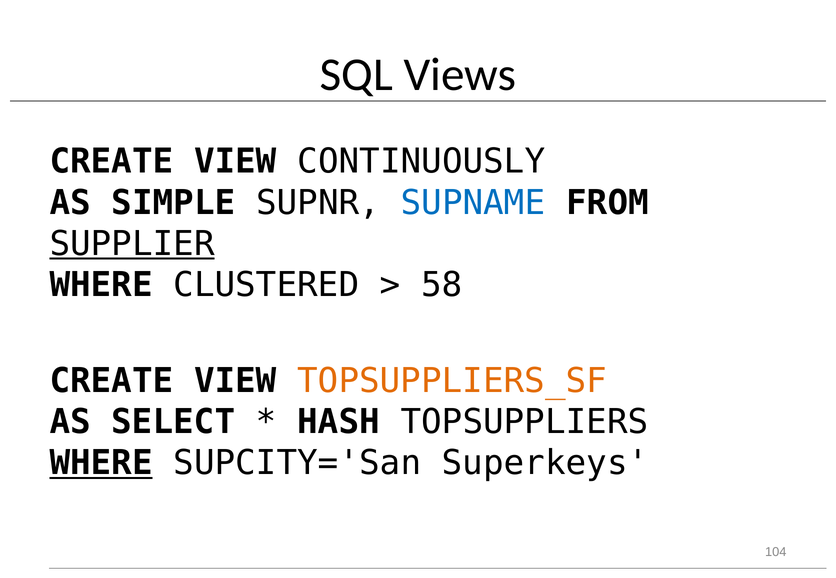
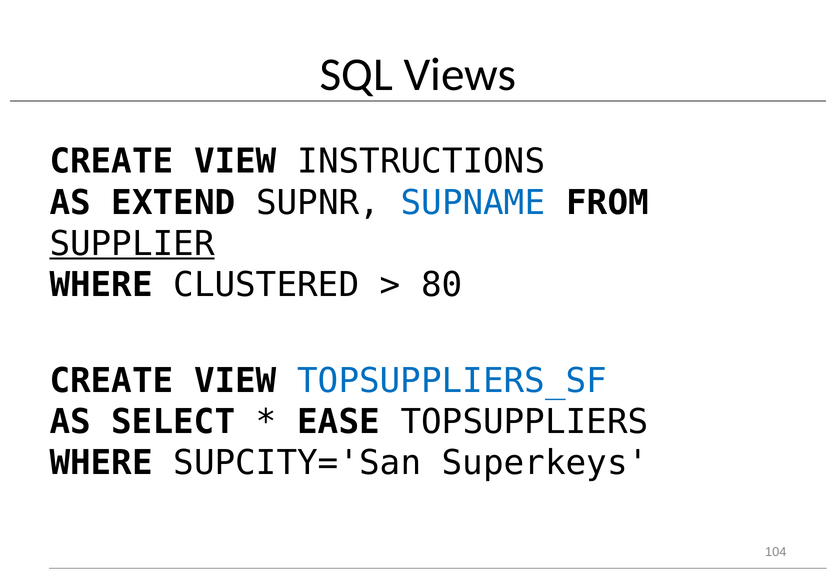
CONTINUOUSLY: CONTINUOUSLY -> INSTRUCTIONS
SIMPLE: SIMPLE -> EXTEND
58: 58 -> 80
TOPSUPPLIERS_SF colour: orange -> blue
HASH: HASH -> EASE
WHERE at (101, 464) underline: present -> none
